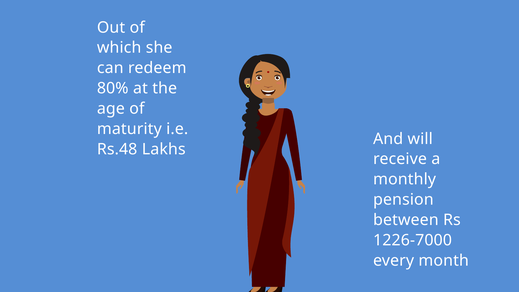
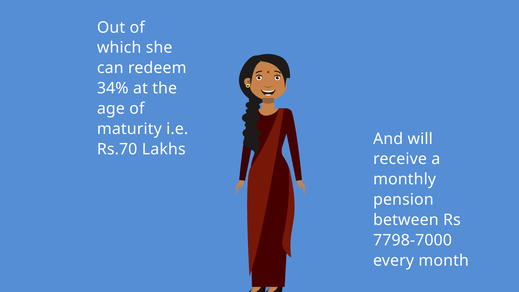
80%: 80% -> 34%
Rs.48: Rs.48 -> Rs.70
1226-7000: 1226-7000 -> 7798-7000
